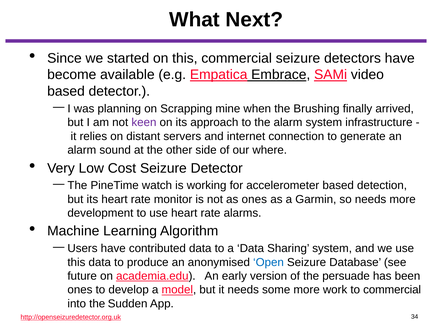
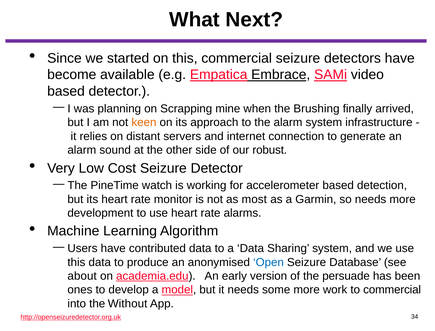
keen colour: purple -> orange
where: where -> robust
as ones: ones -> most
future: future -> about
Sudden: Sudden -> Without
